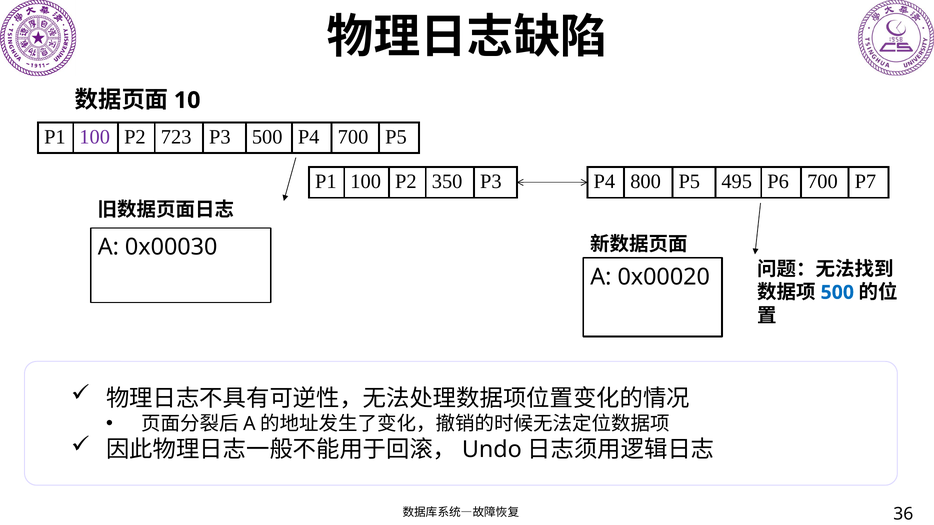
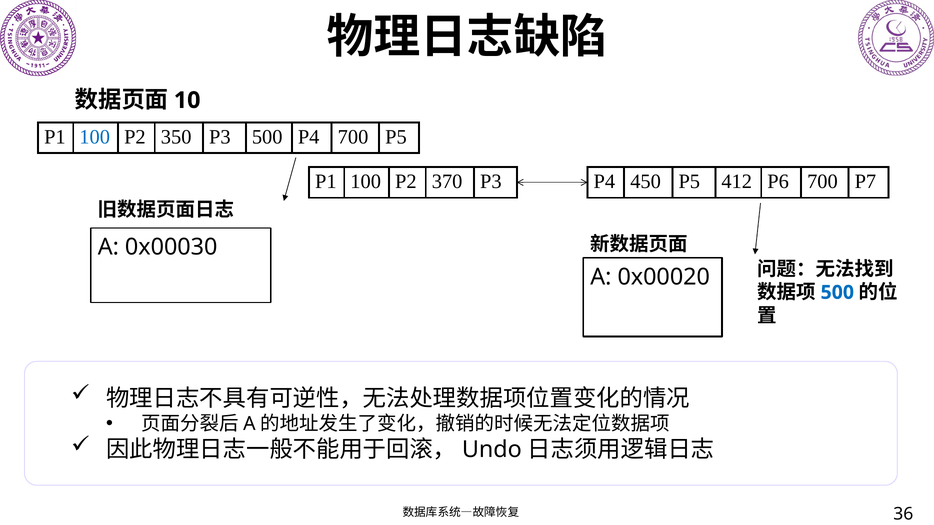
100 at (95, 137) colour: purple -> blue
723: 723 -> 350
350: 350 -> 370
800: 800 -> 450
495: 495 -> 412
